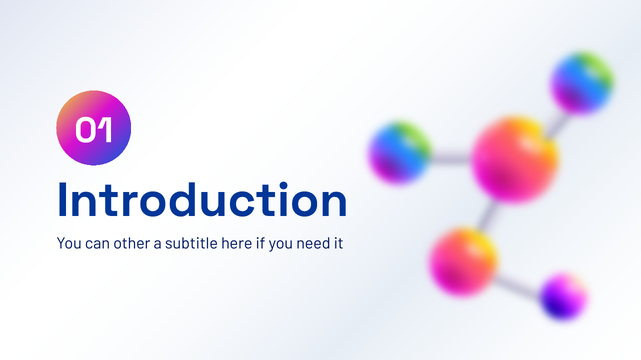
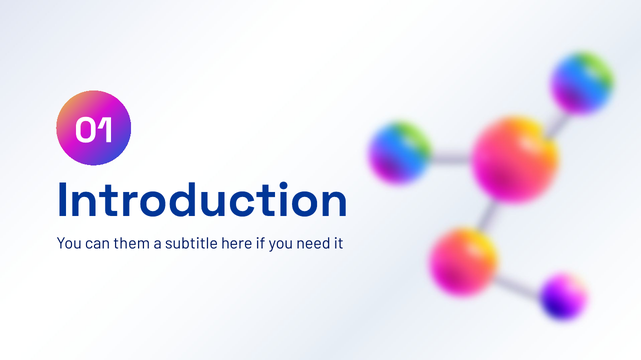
other: other -> them
